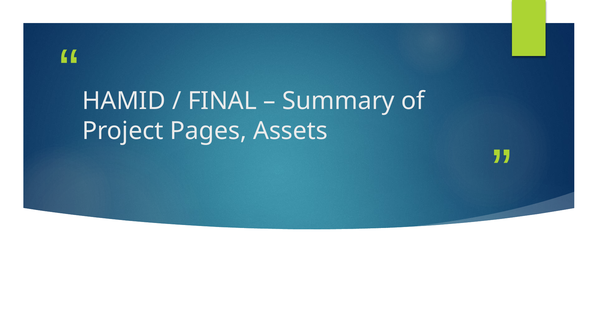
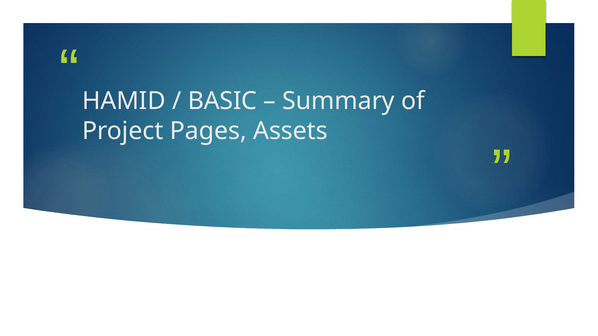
FINAL: FINAL -> BASIC
